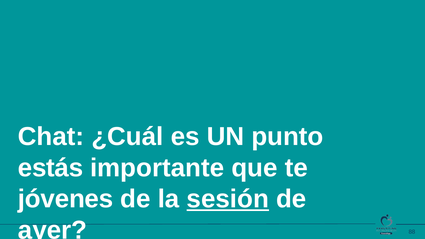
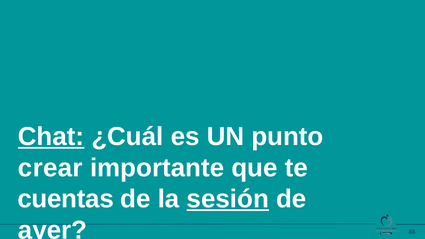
Chat underline: none -> present
estás: estás -> crear
jóvenes: jóvenes -> cuentas
